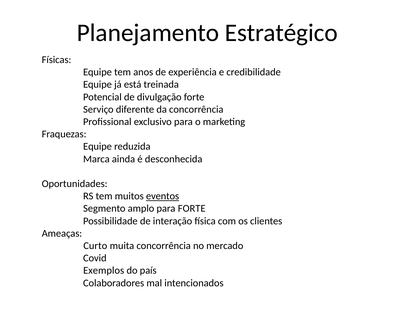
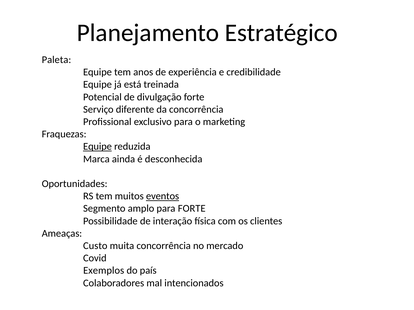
Físicas: Físicas -> Paleta
Equipe at (98, 147) underline: none -> present
Curto: Curto -> Custo
